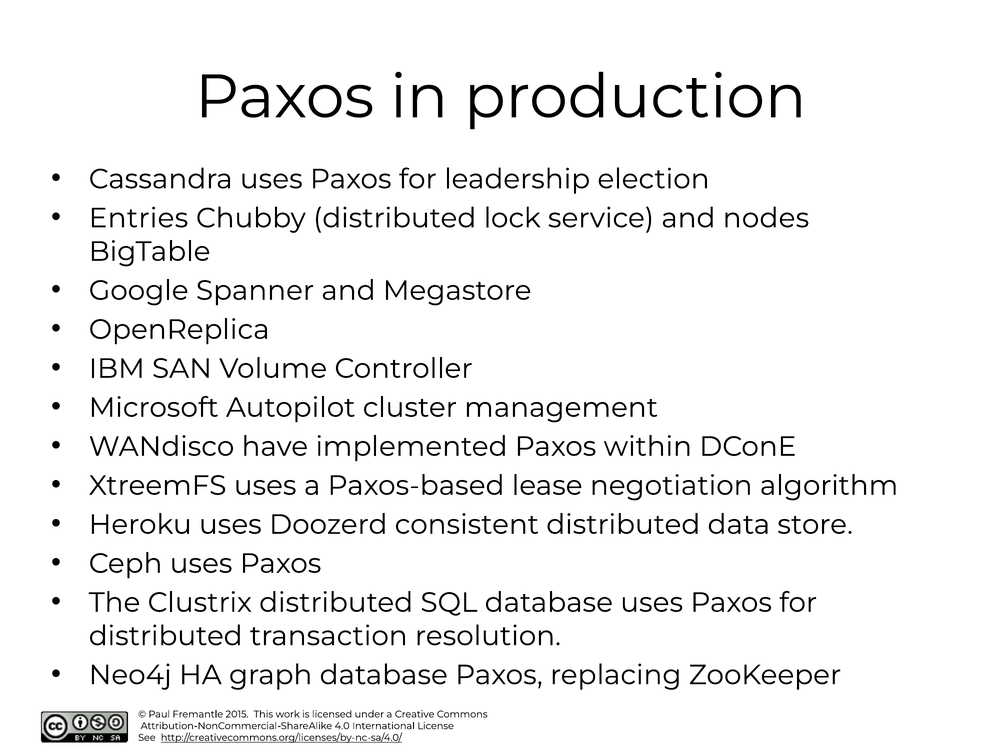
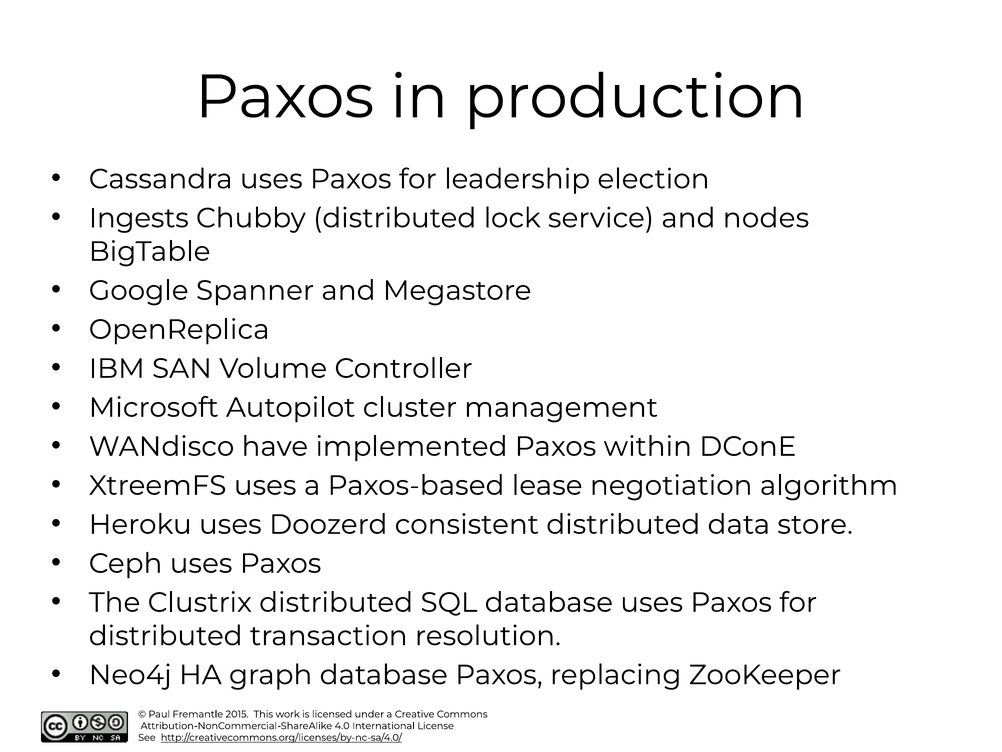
Entries: Entries -> Ingests
